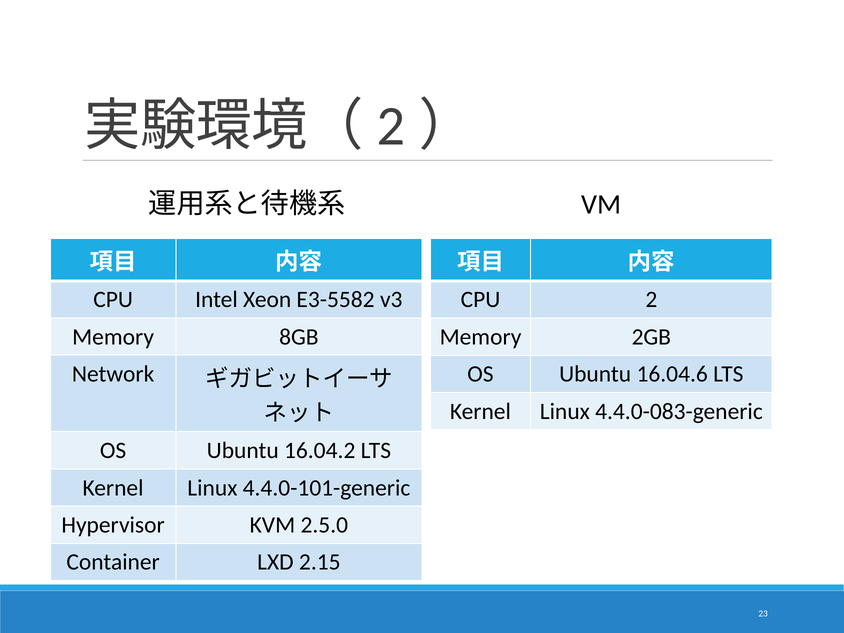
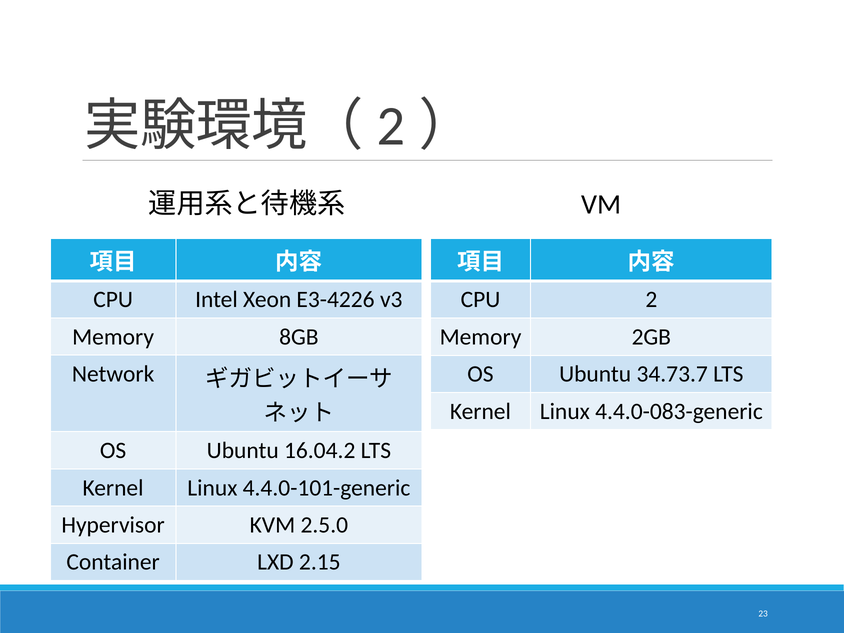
E3-5582: E3-5582 -> E3-4226
16.04.6: 16.04.6 -> 34.73.7
